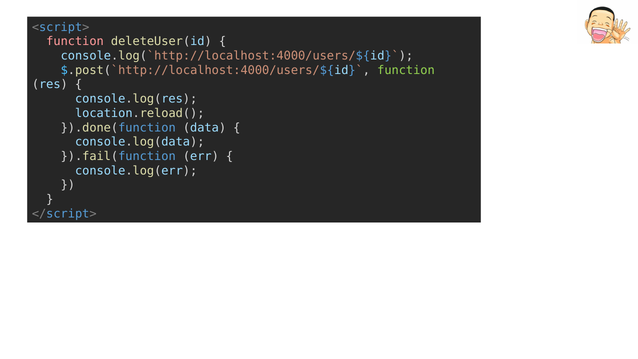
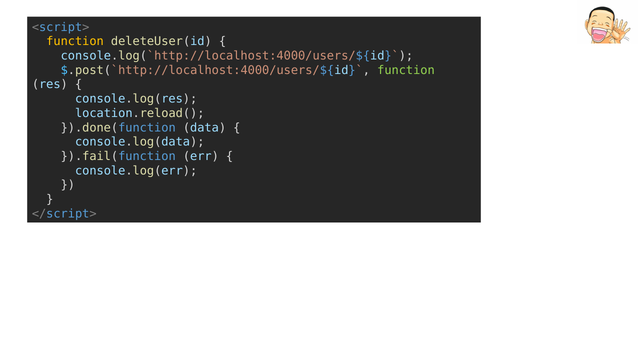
function at (75, 41) colour: pink -> yellow
